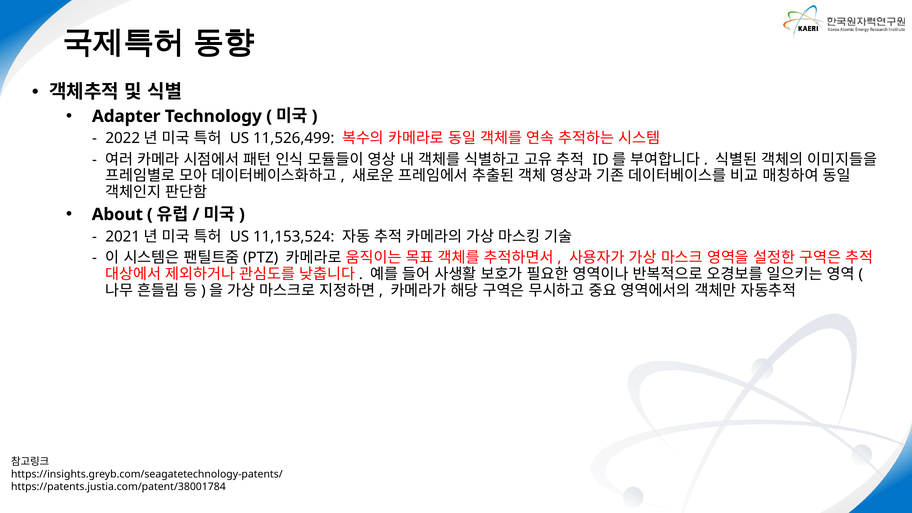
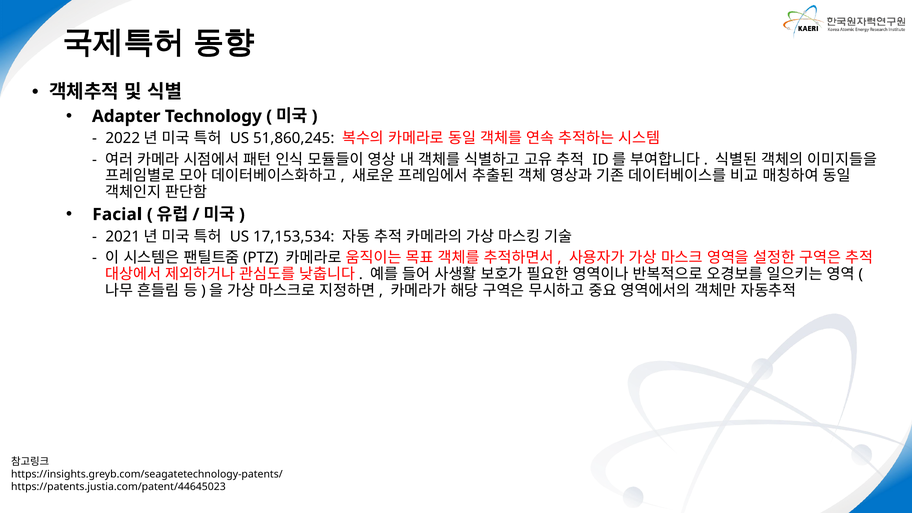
11,526,499: 11,526,499 -> 51,860,245
About: About -> Facial
11,153,524: 11,153,524 -> 17,153,534
https://patents.justia.com/patent/38001784: https://patents.justia.com/patent/38001784 -> https://patents.justia.com/patent/44645023
